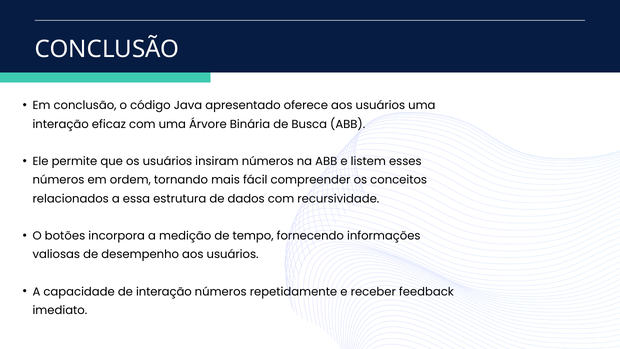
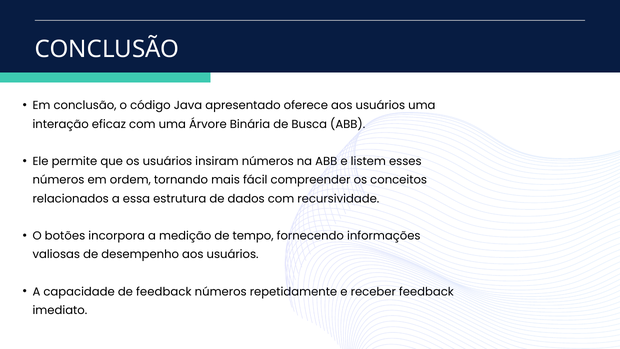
de interação: interação -> feedback
